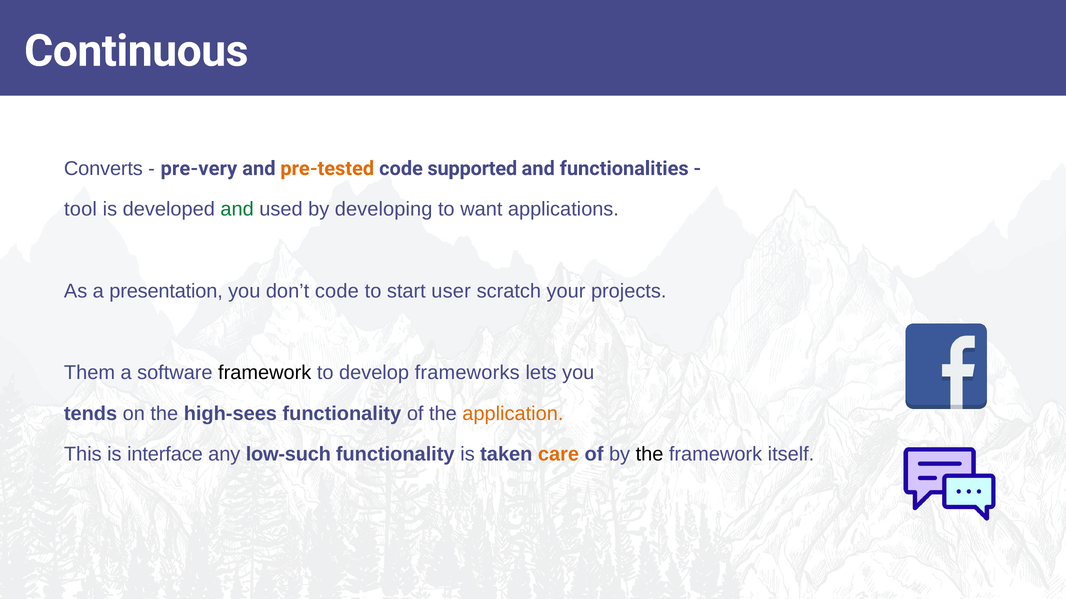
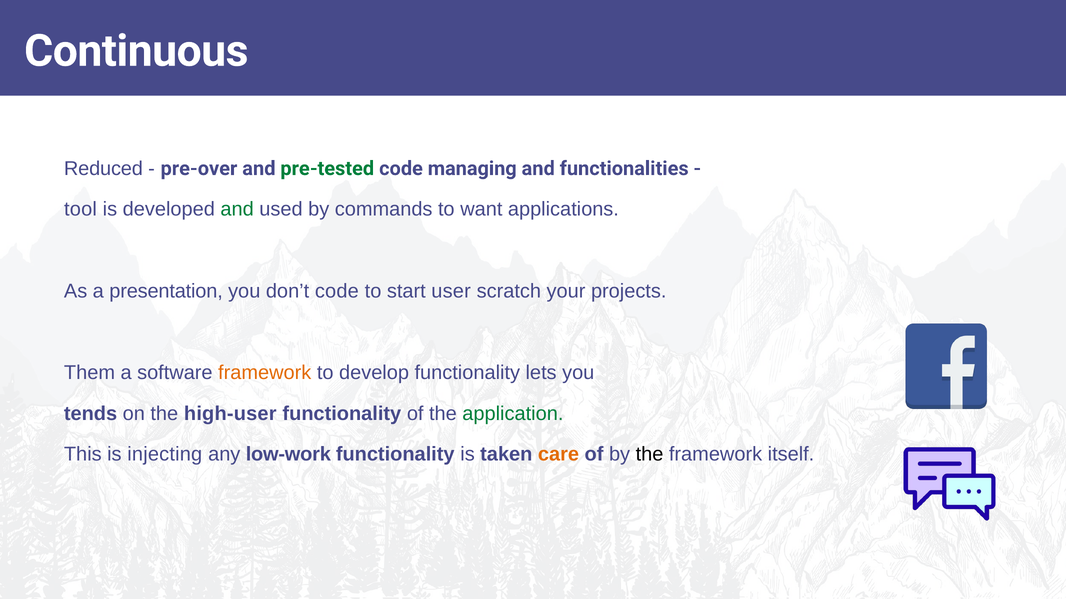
Converts: Converts -> Reduced
pre-very: pre-very -> pre-over
pre-tested colour: orange -> green
supported: supported -> managing
developing: developing -> commands
framework at (265, 373) colour: black -> orange
develop frameworks: frameworks -> functionality
high-sees: high-sees -> high-user
application colour: orange -> green
interface: interface -> injecting
low-such: low-such -> low-work
